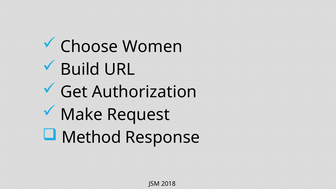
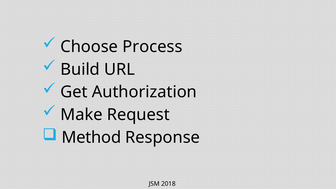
Women: Women -> Process
